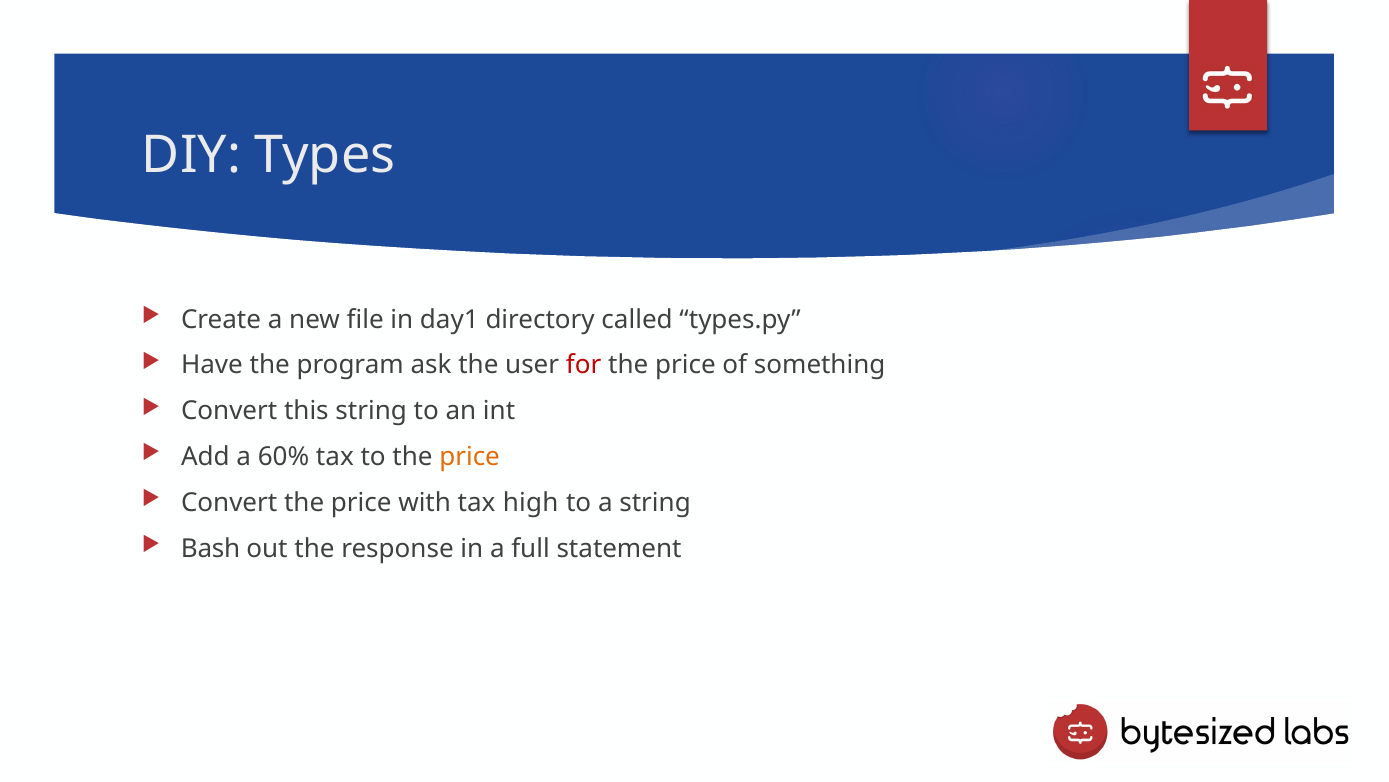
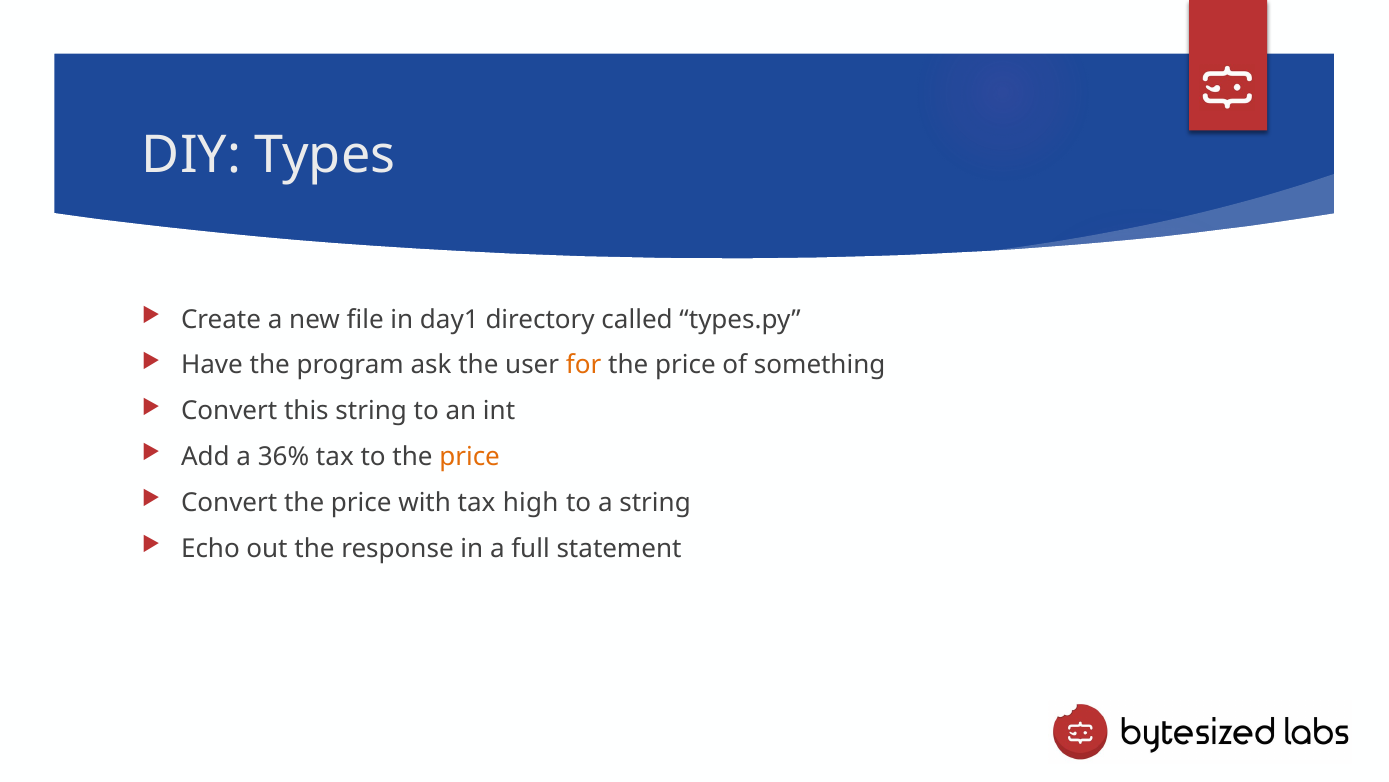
for colour: red -> orange
60%: 60% -> 36%
Bash: Bash -> Echo
